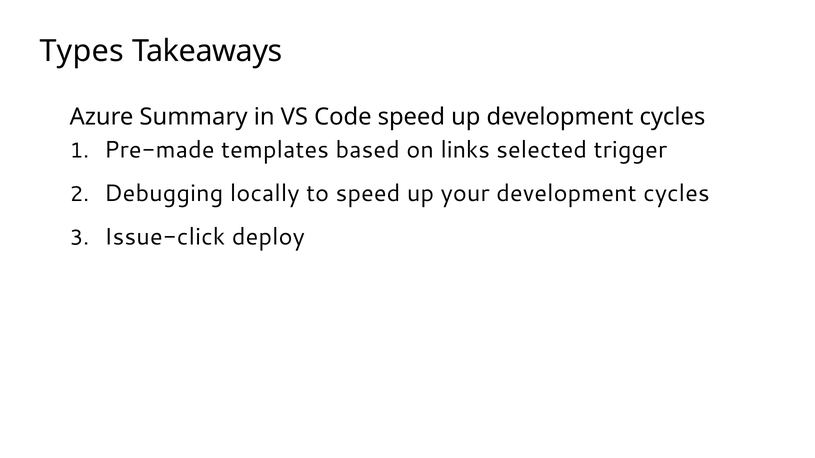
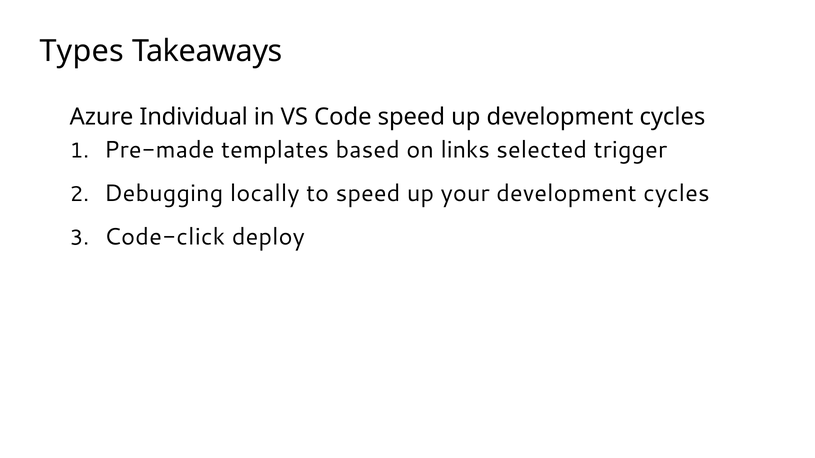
Summary: Summary -> Individual
Issue-click: Issue-click -> Code-click
